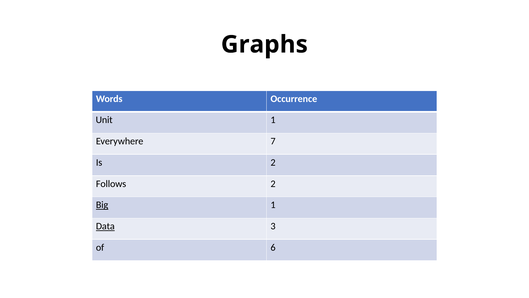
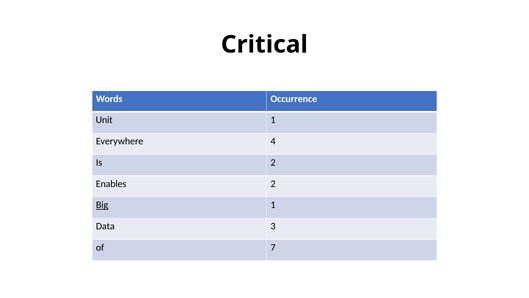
Graphs: Graphs -> Critical
7: 7 -> 4
Follows: Follows -> Enables
Data underline: present -> none
6: 6 -> 7
